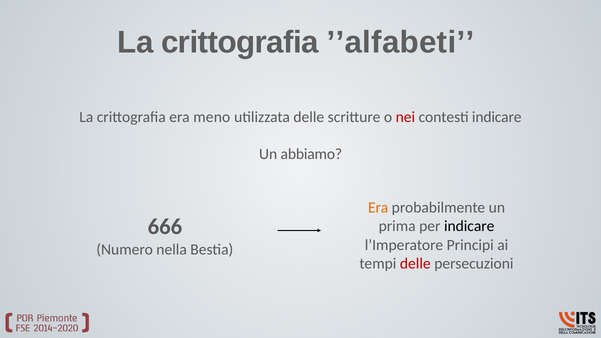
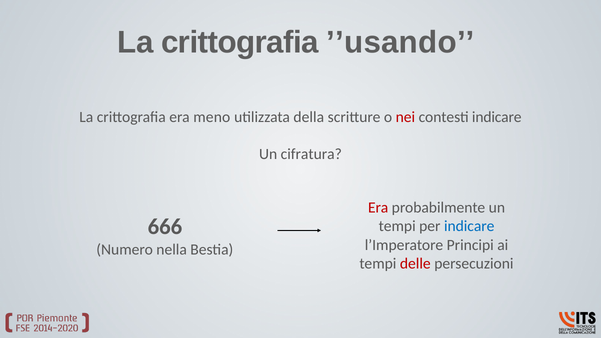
’’alfabeti: ’’alfabeti -> ’’usando
utilizzata delle: delle -> della
abbiamo: abbiamo -> cifratura
Era at (378, 208) colour: orange -> red
prima at (397, 226): prima -> tempi
indicare at (469, 226) colour: black -> blue
